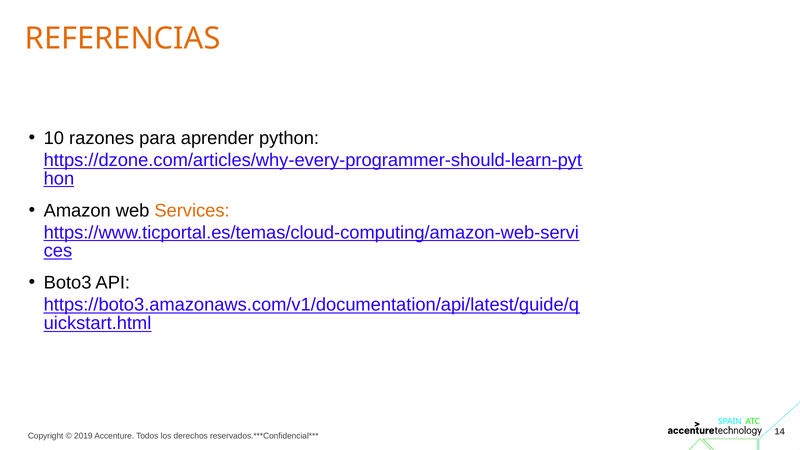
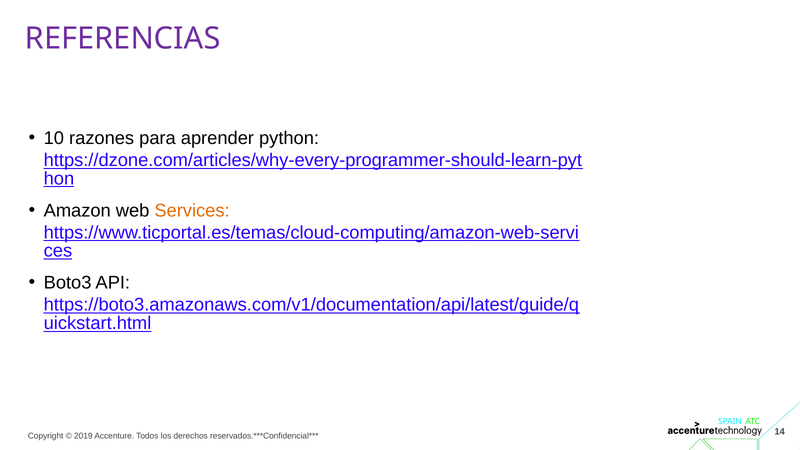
REFERENCIAS colour: orange -> purple
